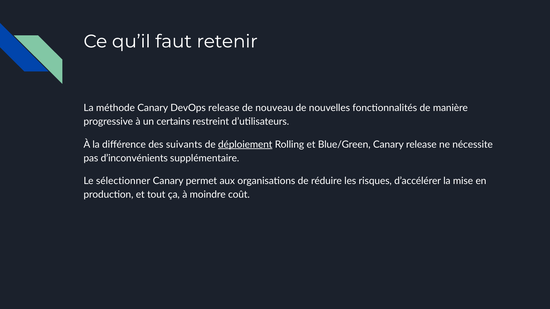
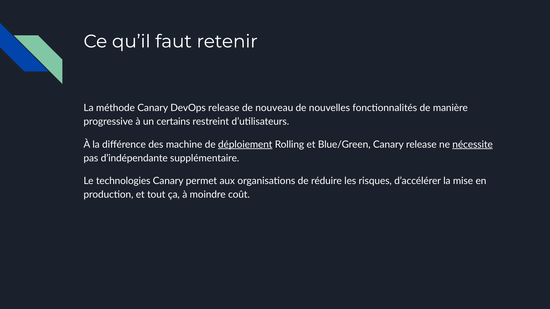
suivants: suivants -> machine
nécessite underline: none -> present
d’inconvénients: d’inconvénients -> d’indépendante
sélectionner: sélectionner -> technologies
